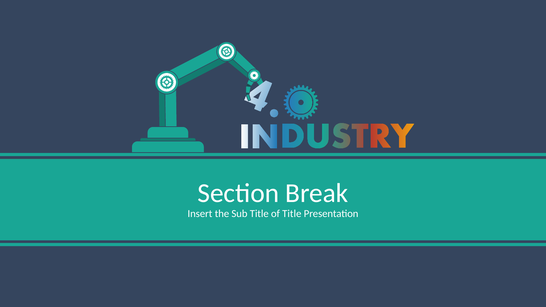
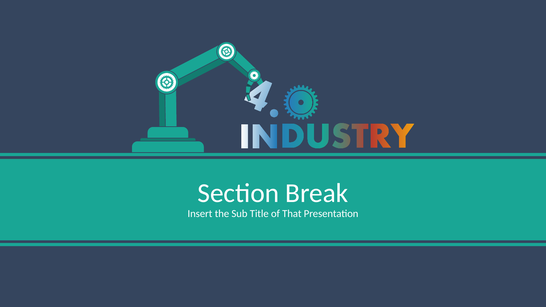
of Title: Title -> That
